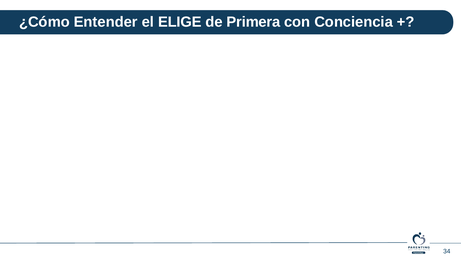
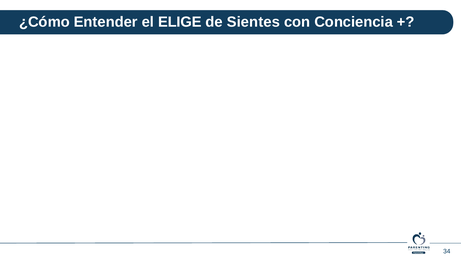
Primera: Primera -> Sientes
